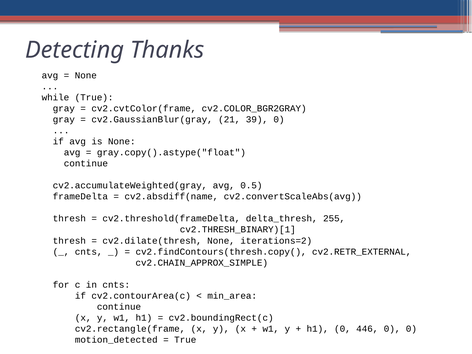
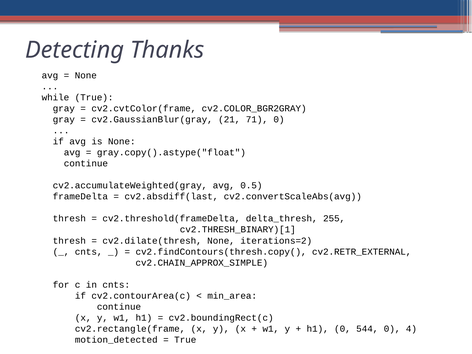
39: 39 -> 71
cv2.absdiff(name: cv2.absdiff(name -> cv2.absdiff(last
446: 446 -> 544
0 0: 0 -> 4
